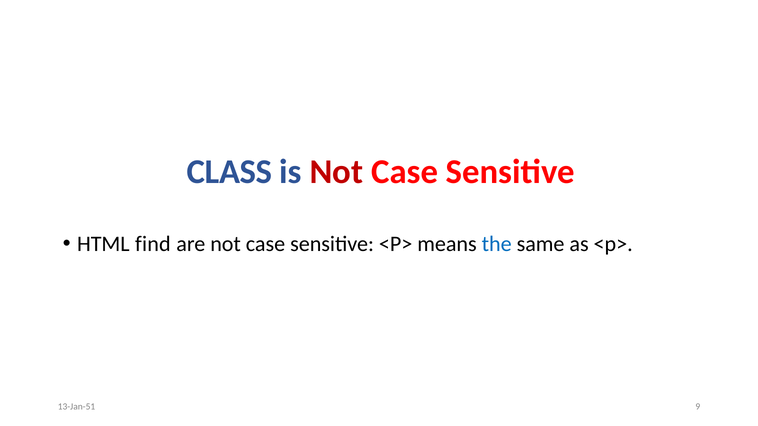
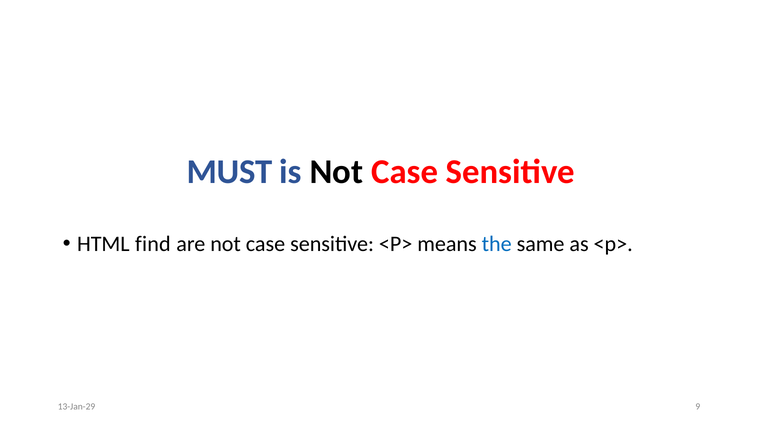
CLASS: CLASS -> MUST
Not at (336, 172) colour: red -> black
13-Jan-51: 13-Jan-51 -> 13-Jan-29
